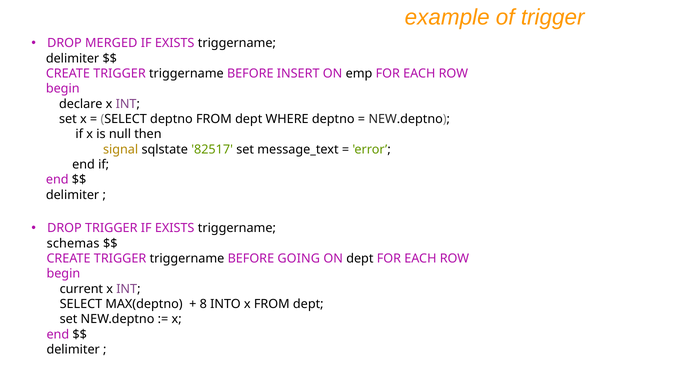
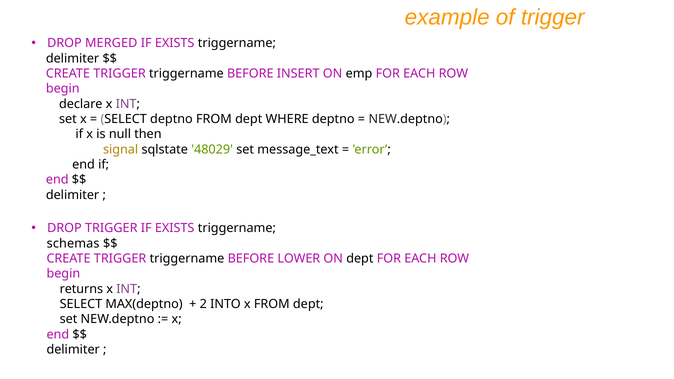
82517: 82517 -> 48029
GOING: GOING -> LOWER
current: current -> returns
8: 8 -> 2
